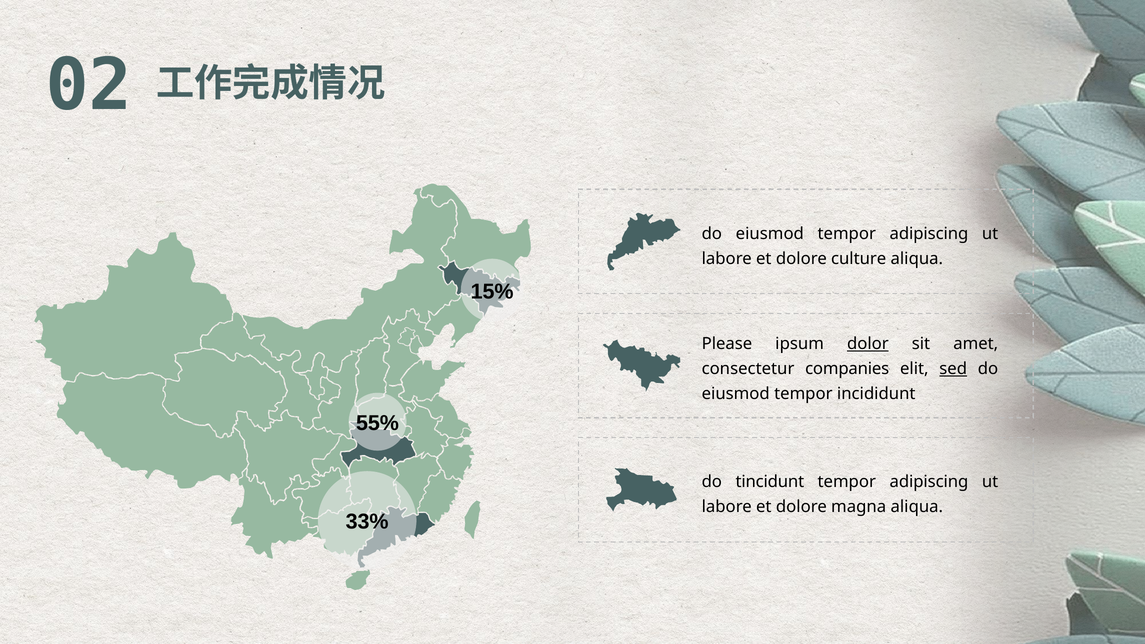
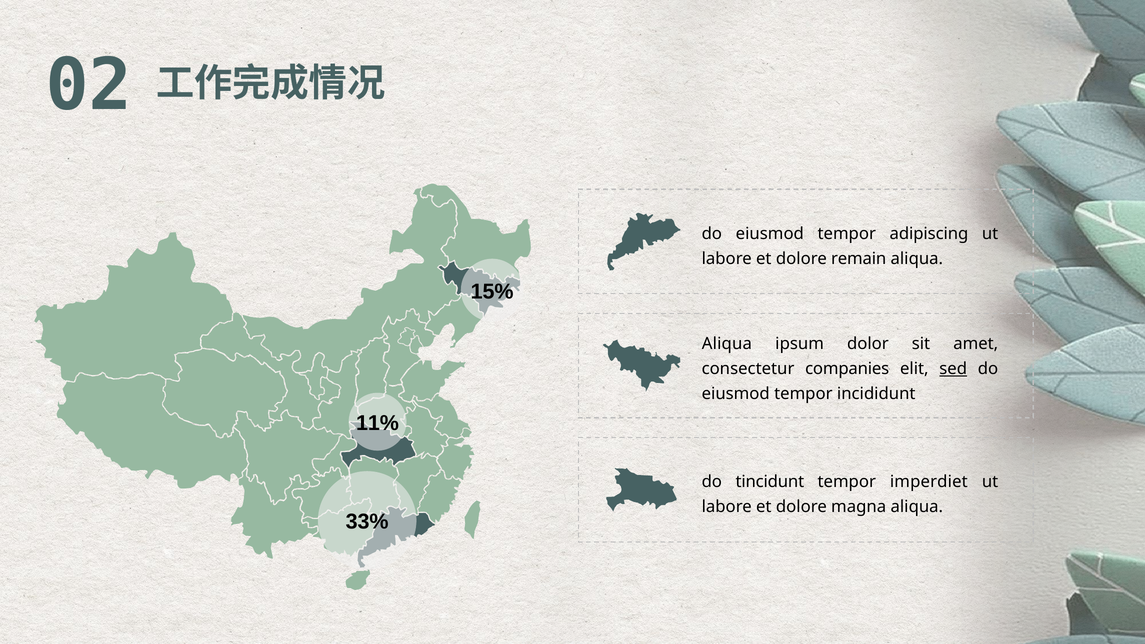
culture: culture -> remain
Please at (727, 344): Please -> Aliqua
dolor underline: present -> none
55%: 55% -> 11%
adipiscing at (929, 482): adipiscing -> imperdiet
